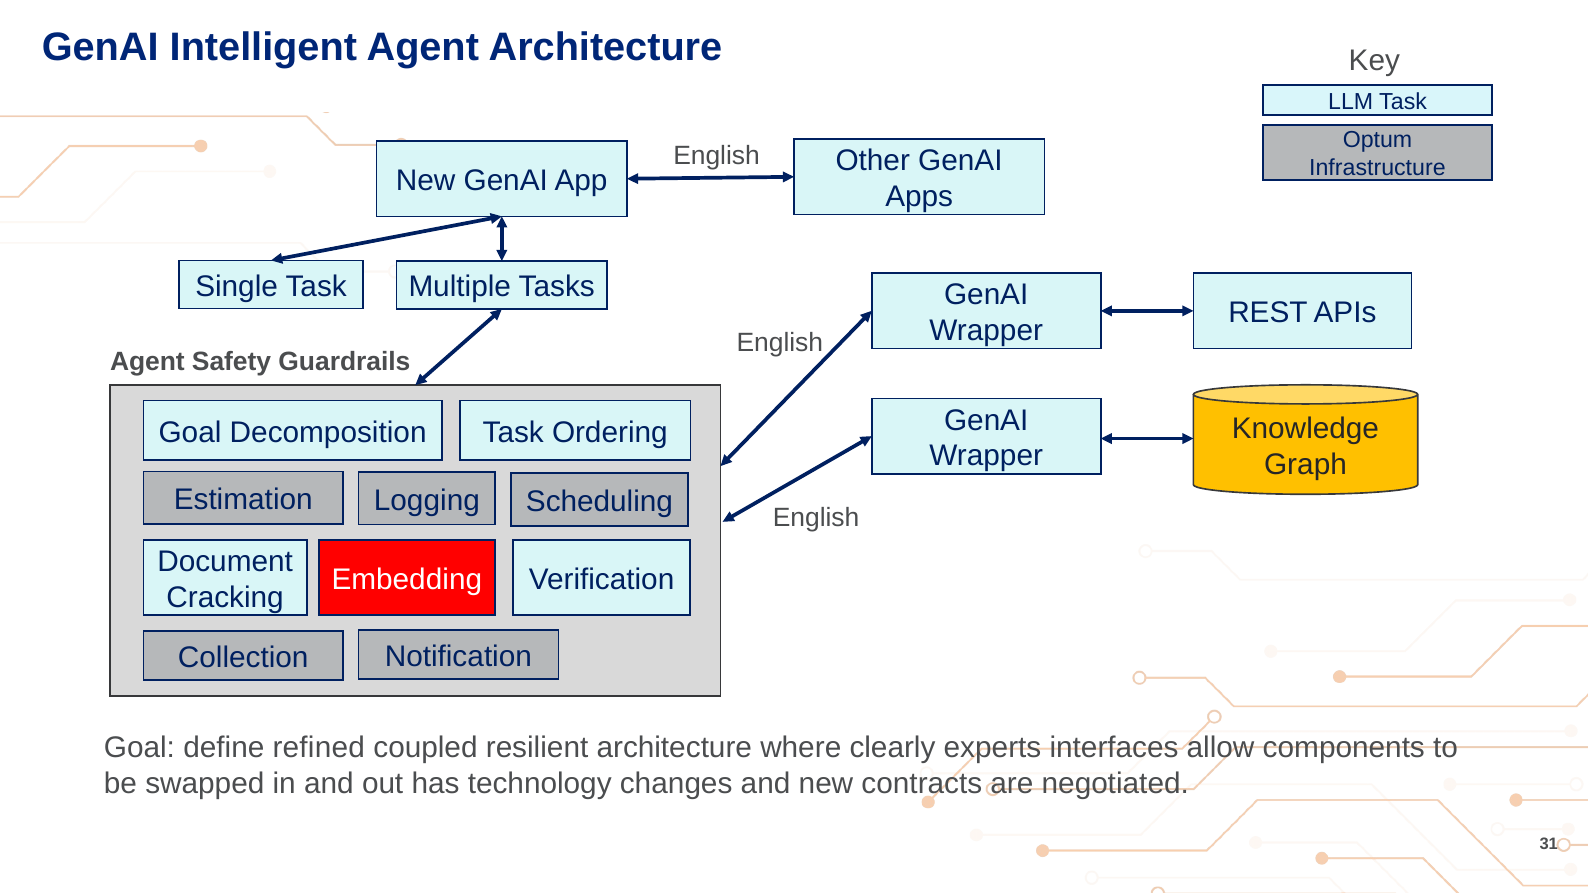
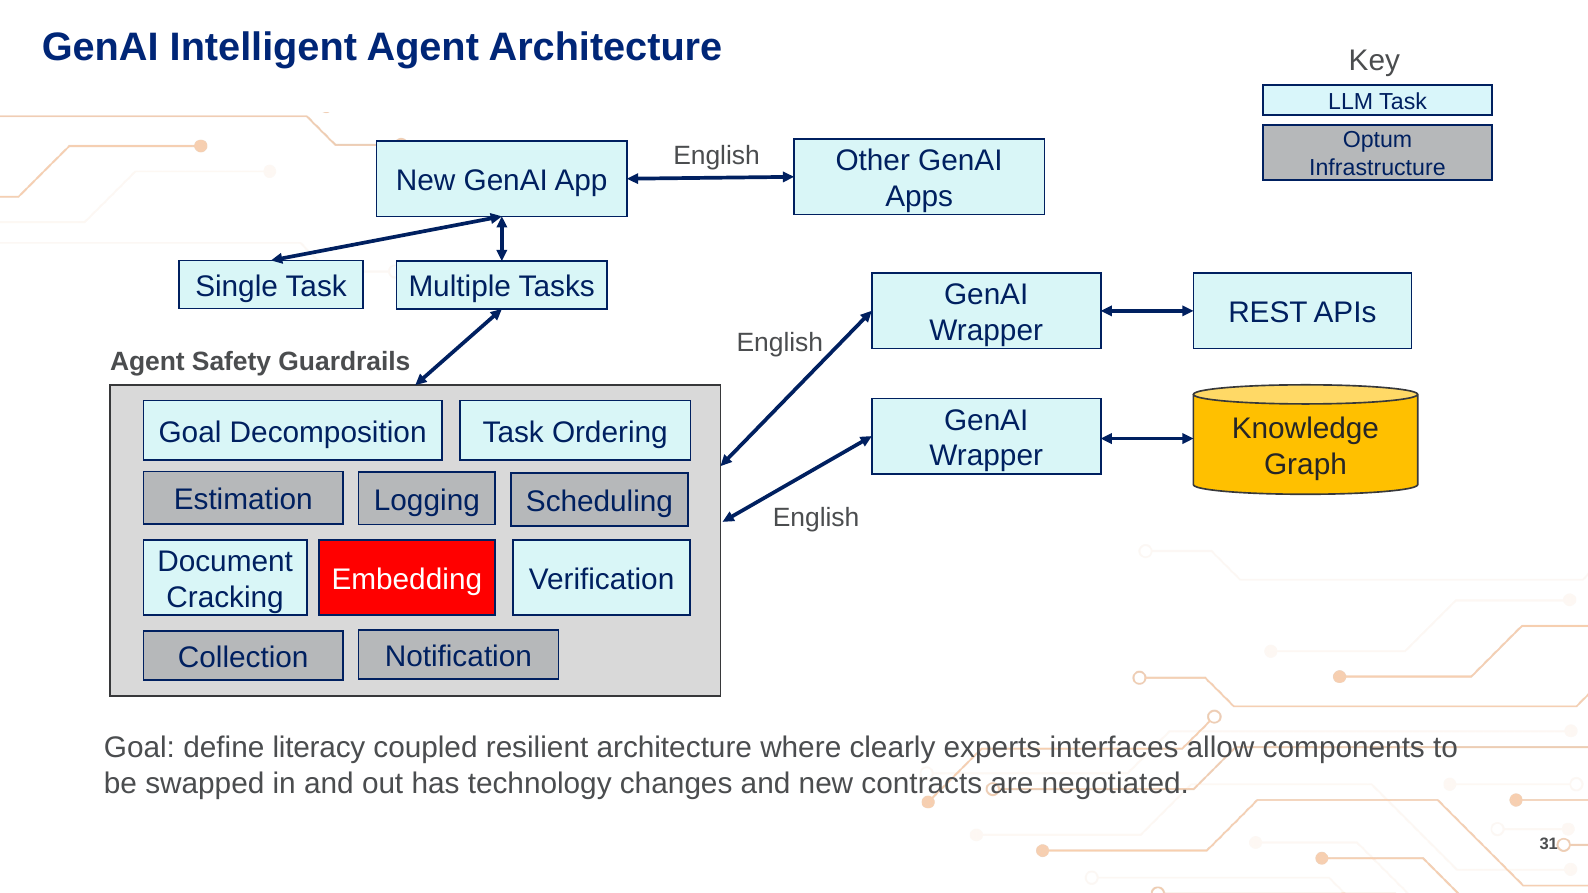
refined: refined -> literacy
